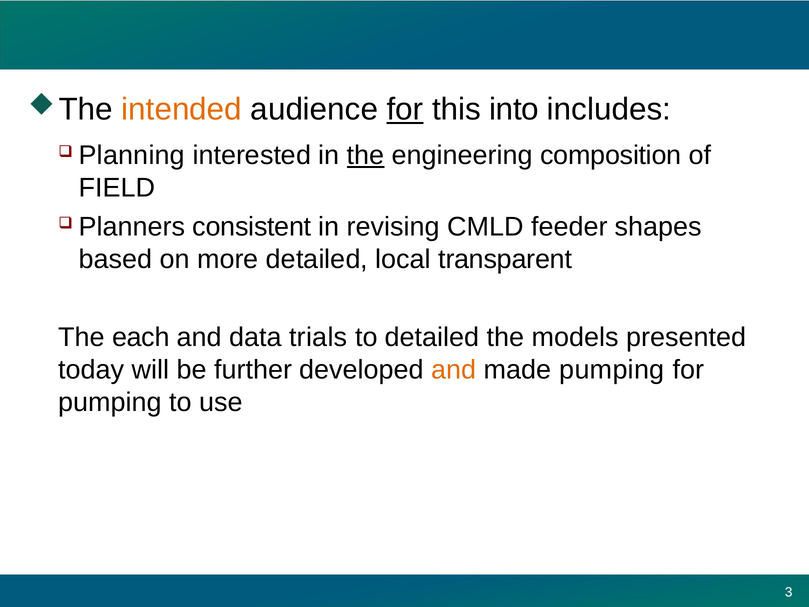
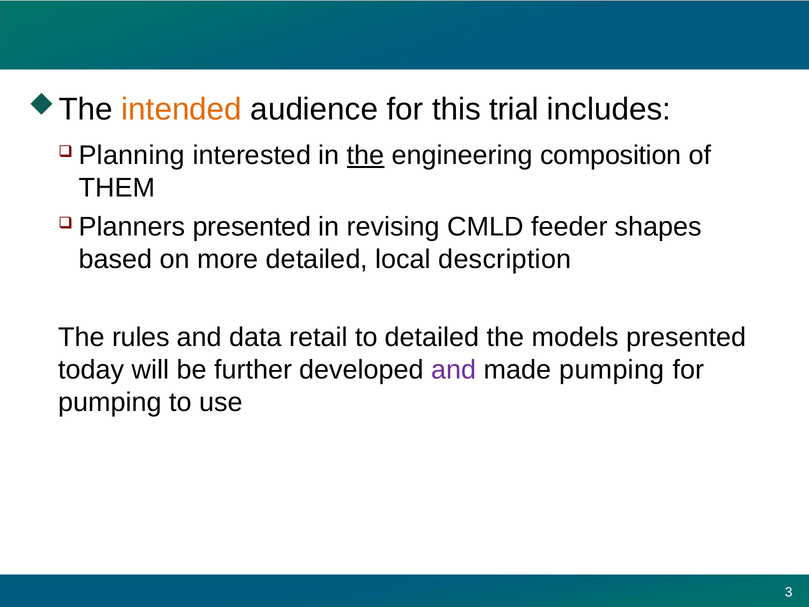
for at (405, 109) underline: present -> none
into: into -> trial
FIELD: FIELD -> THEM
Planners consistent: consistent -> presented
transparent: transparent -> description
each: each -> rules
trials: trials -> retail
and at (454, 370) colour: orange -> purple
